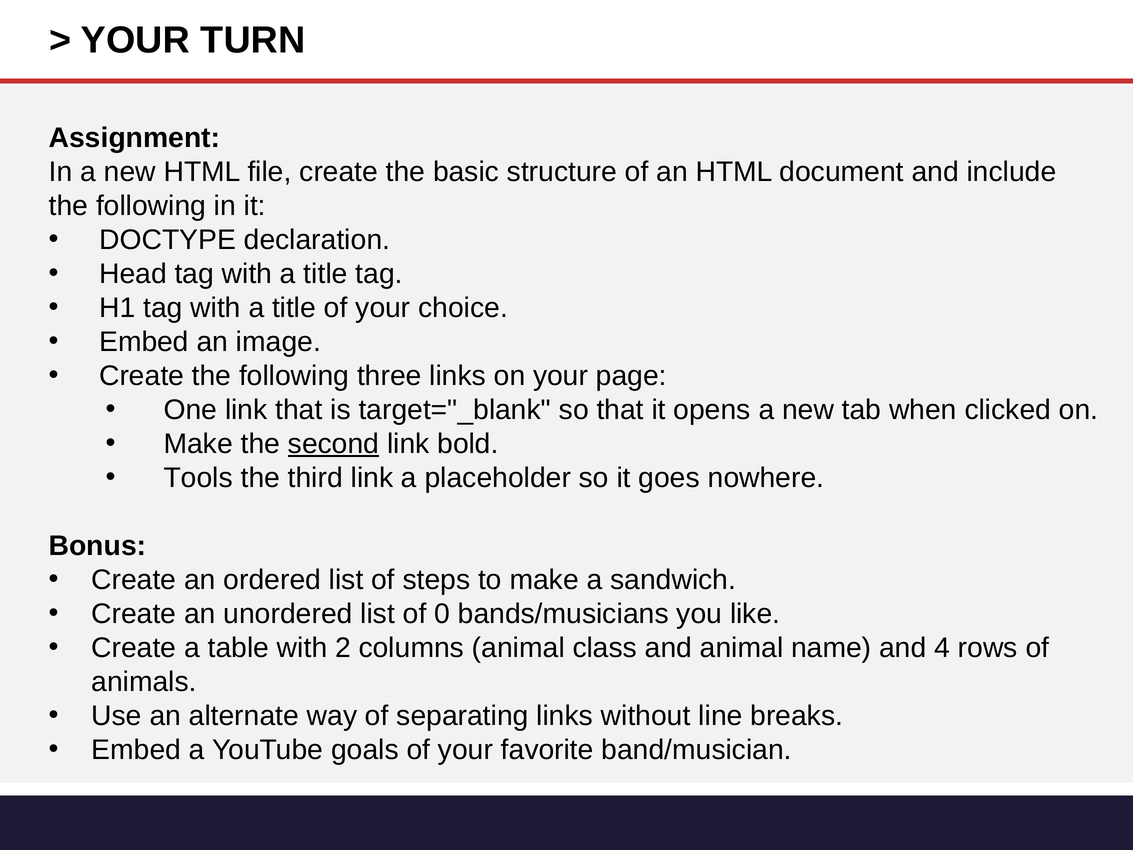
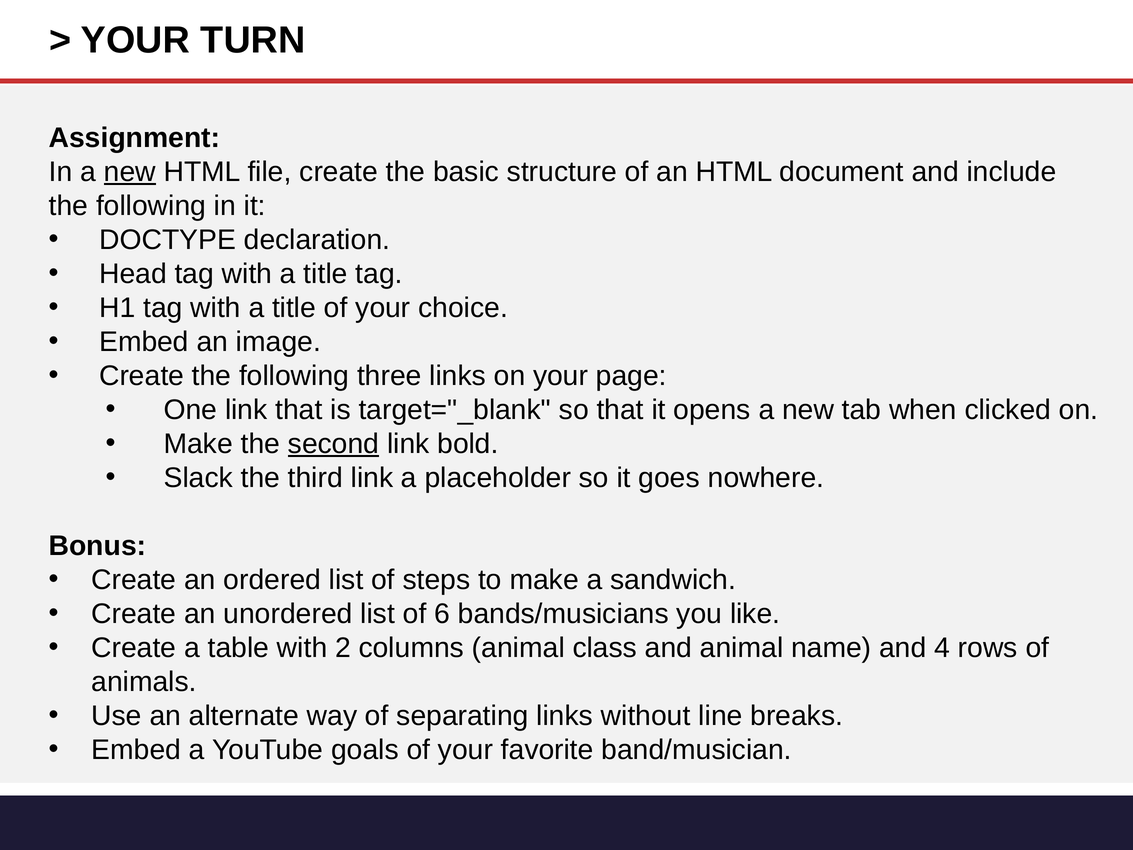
new at (130, 172) underline: none -> present
Tools: Tools -> Slack
0: 0 -> 6
